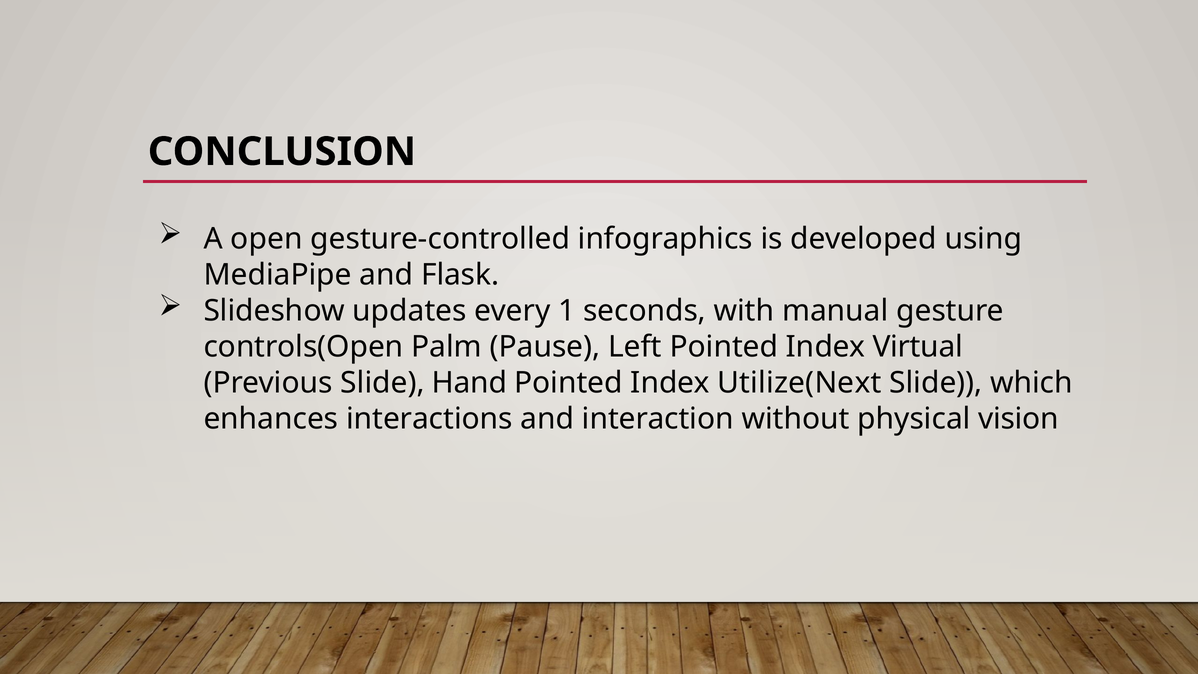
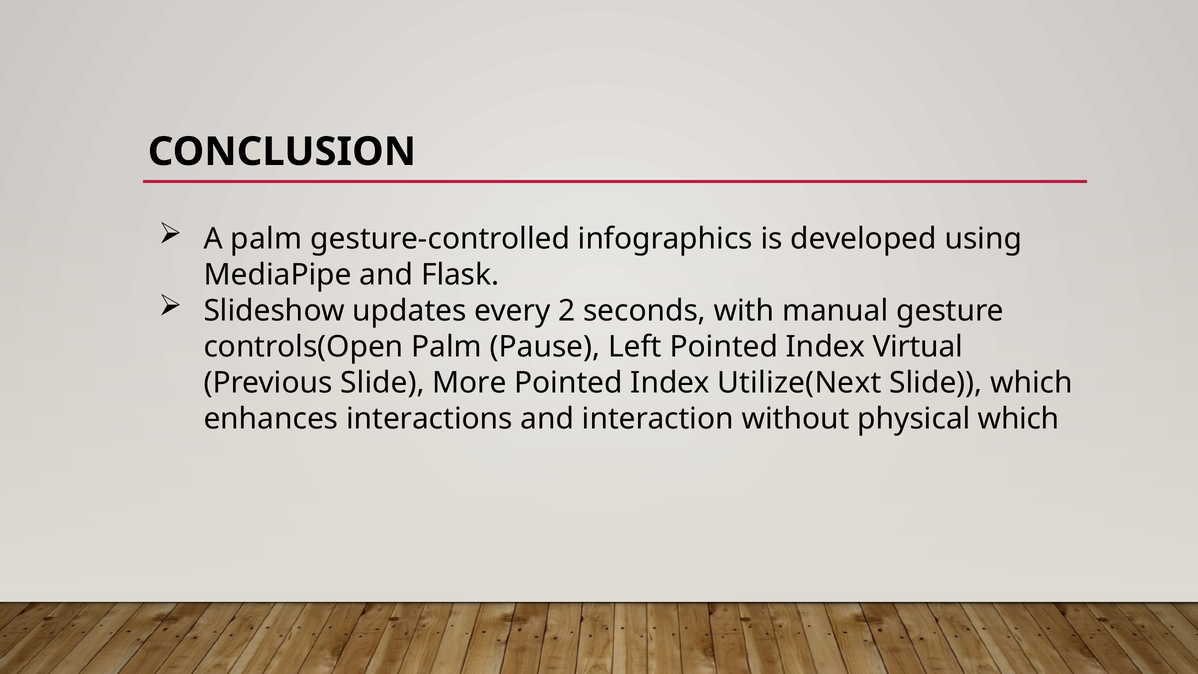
A open: open -> palm
1: 1 -> 2
Hand: Hand -> More
physical vision: vision -> which
